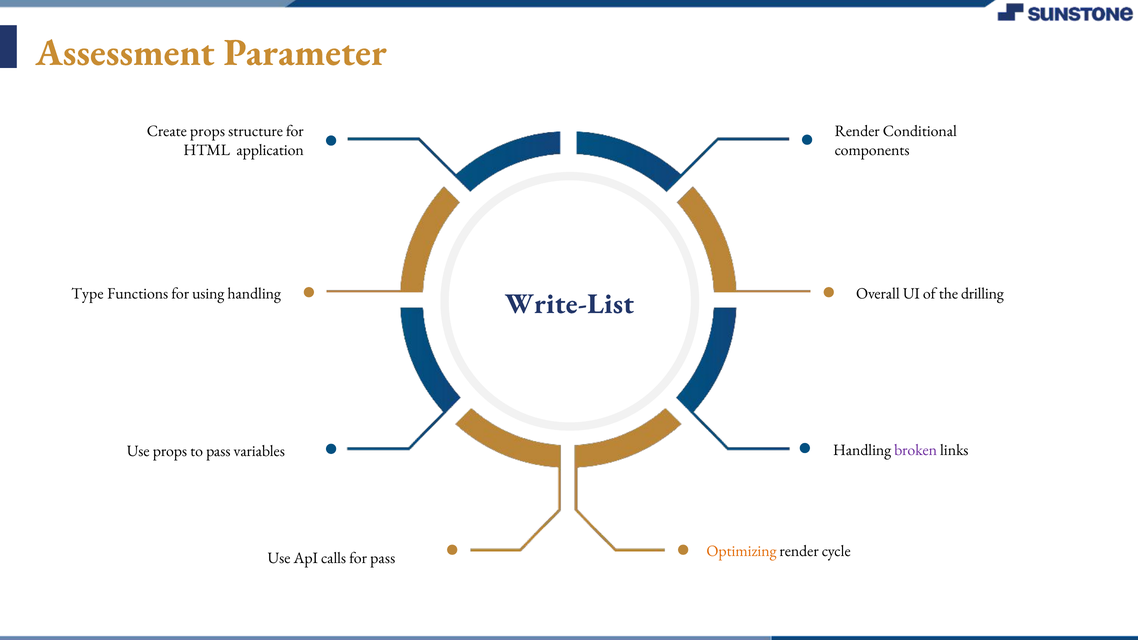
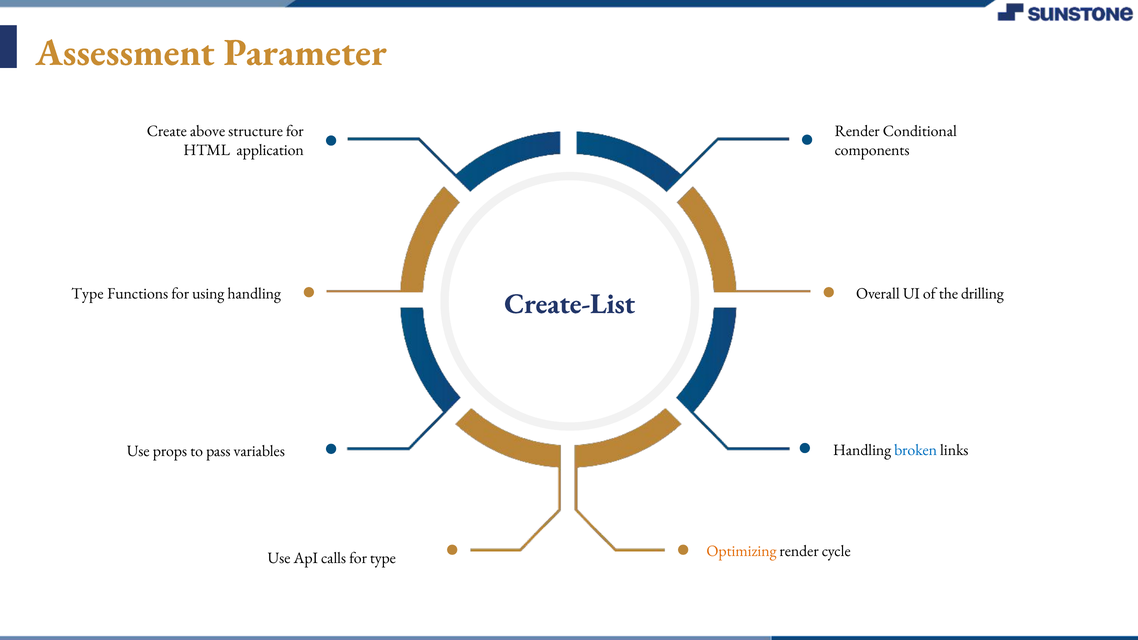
Create props: props -> above
Write-List: Write-List -> Create-List
broken colour: purple -> blue
for pass: pass -> type
